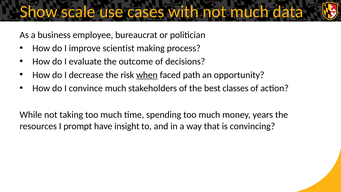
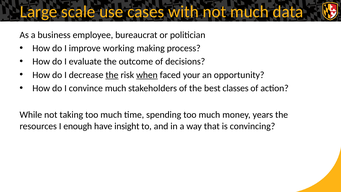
Show: Show -> Large
scientist: scientist -> working
the at (112, 75) underline: none -> present
path: path -> your
prompt: prompt -> enough
